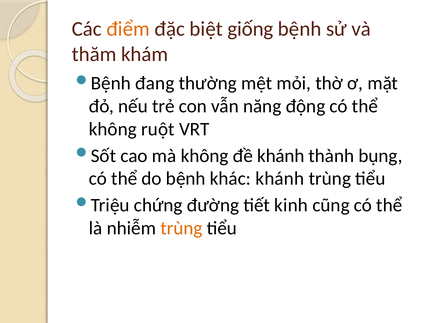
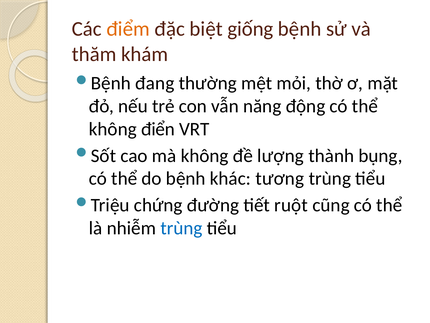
ruột: ruột -> điển
đề khánh: khánh -> lượng
khác khánh: khánh -> tương
kinh: kinh -> ruột
trùng at (181, 228) colour: orange -> blue
